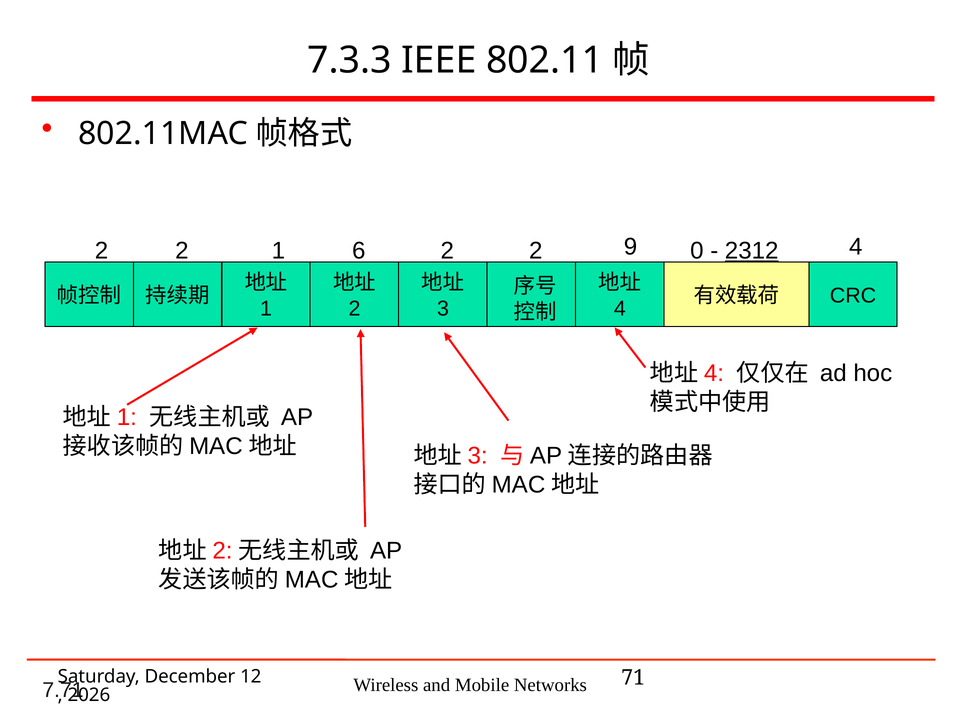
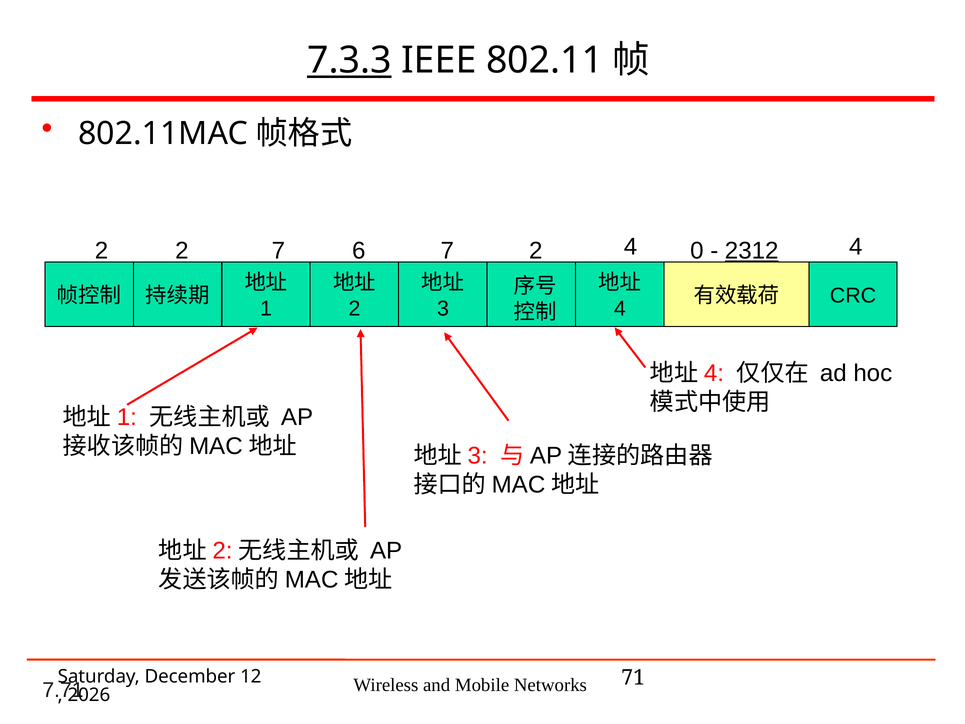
7.3.3 underline: none -> present
2 1: 1 -> 7
6 2: 2 -> 7
2 9: 9 -> 4
